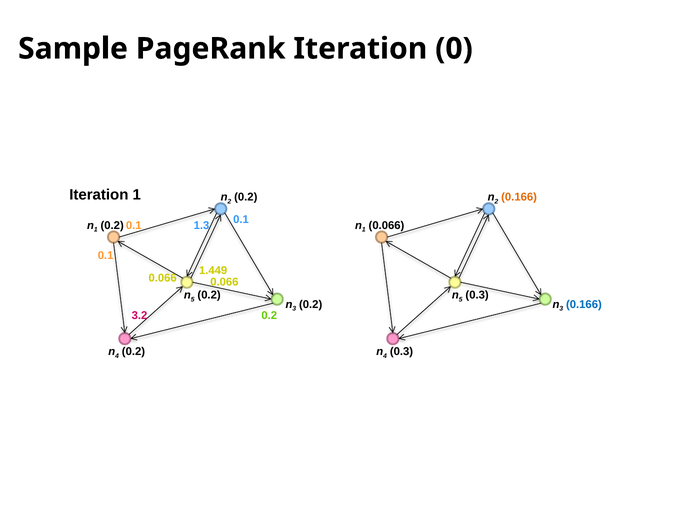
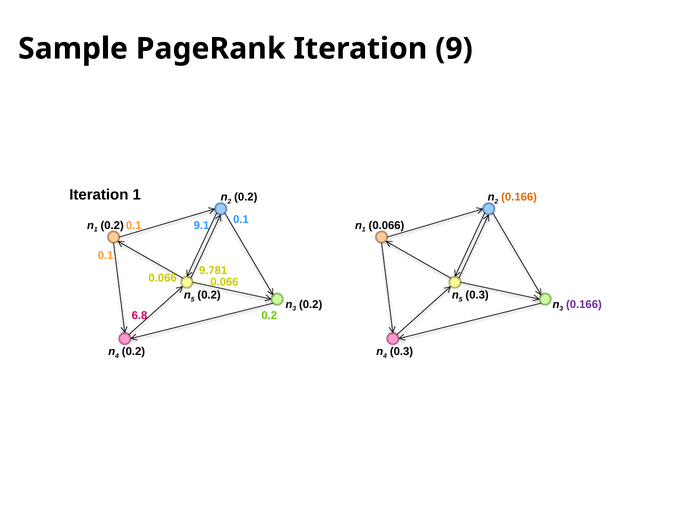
0: 0 -> 9
1.3: 1.3 -> 9.1
1.449: 1.449 -> 9.781
0.166 at (584, 304) colour: blue -> purple
3.2: 3.2 -> 6.8
